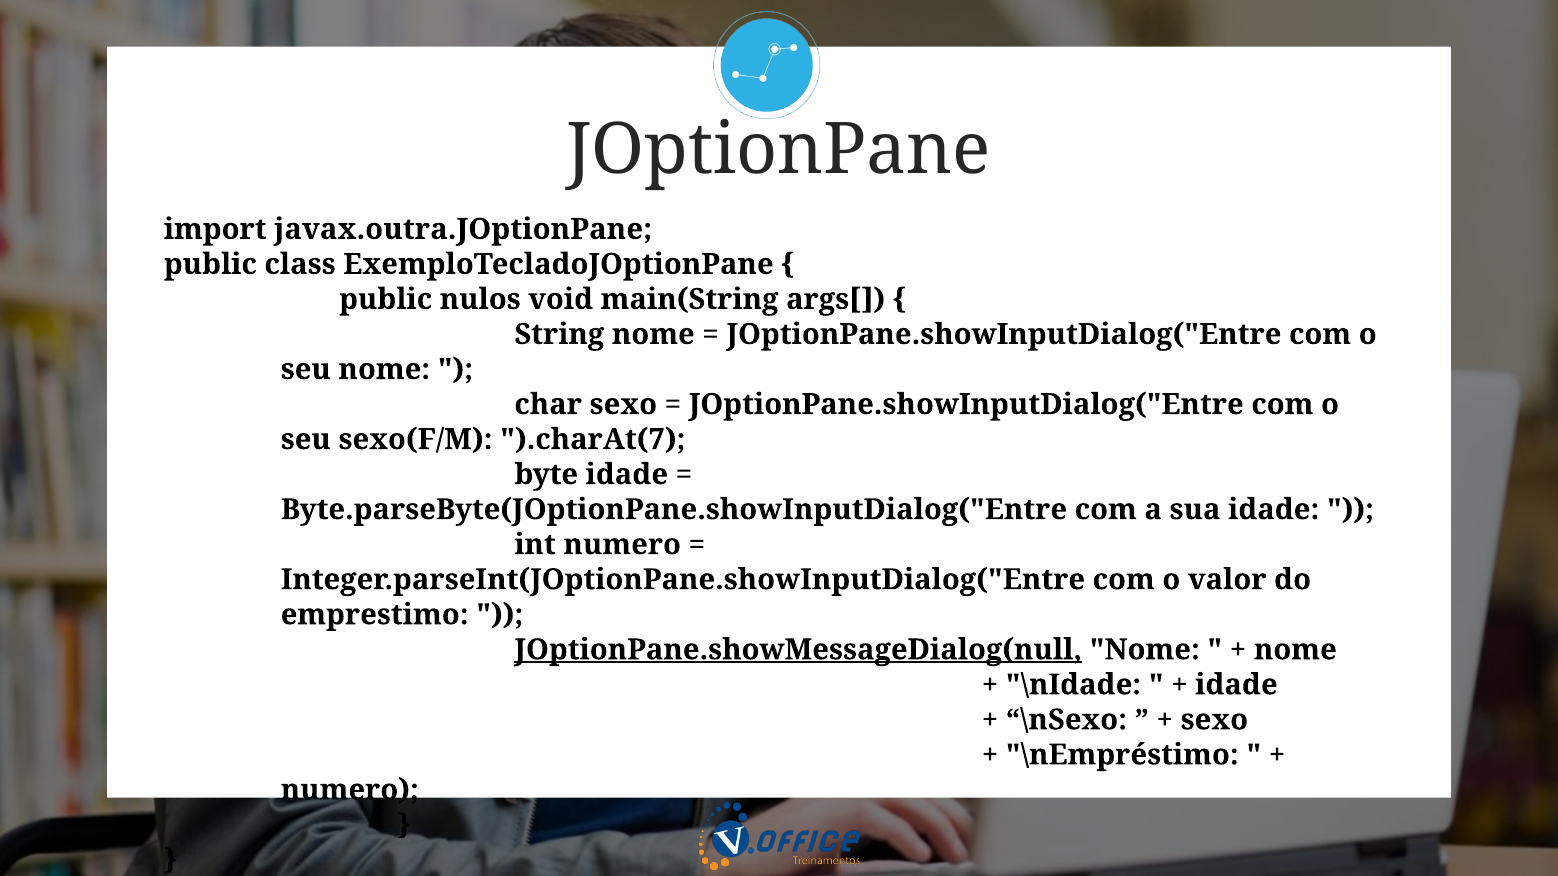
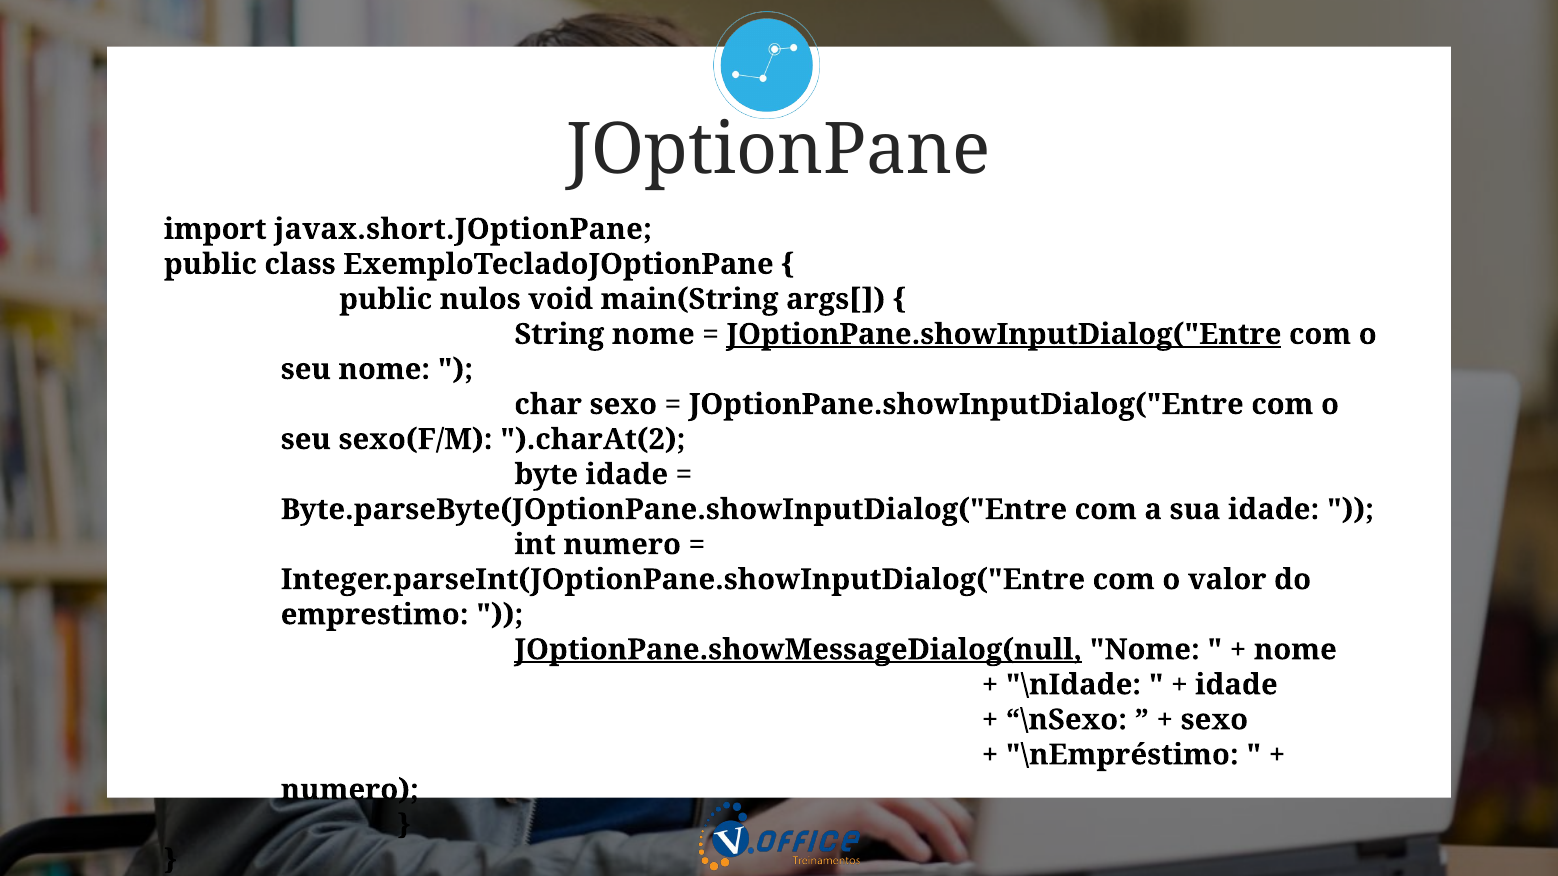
javax.outra.JOptionPane: javax.outra.JOptionPane -> javax.short.JOptionPane
JOptionPane.showInputDialog("Entre at (1004, 334) underline: none -> present
).charAt(7: ).charAt(7 -> ).charAt(2
